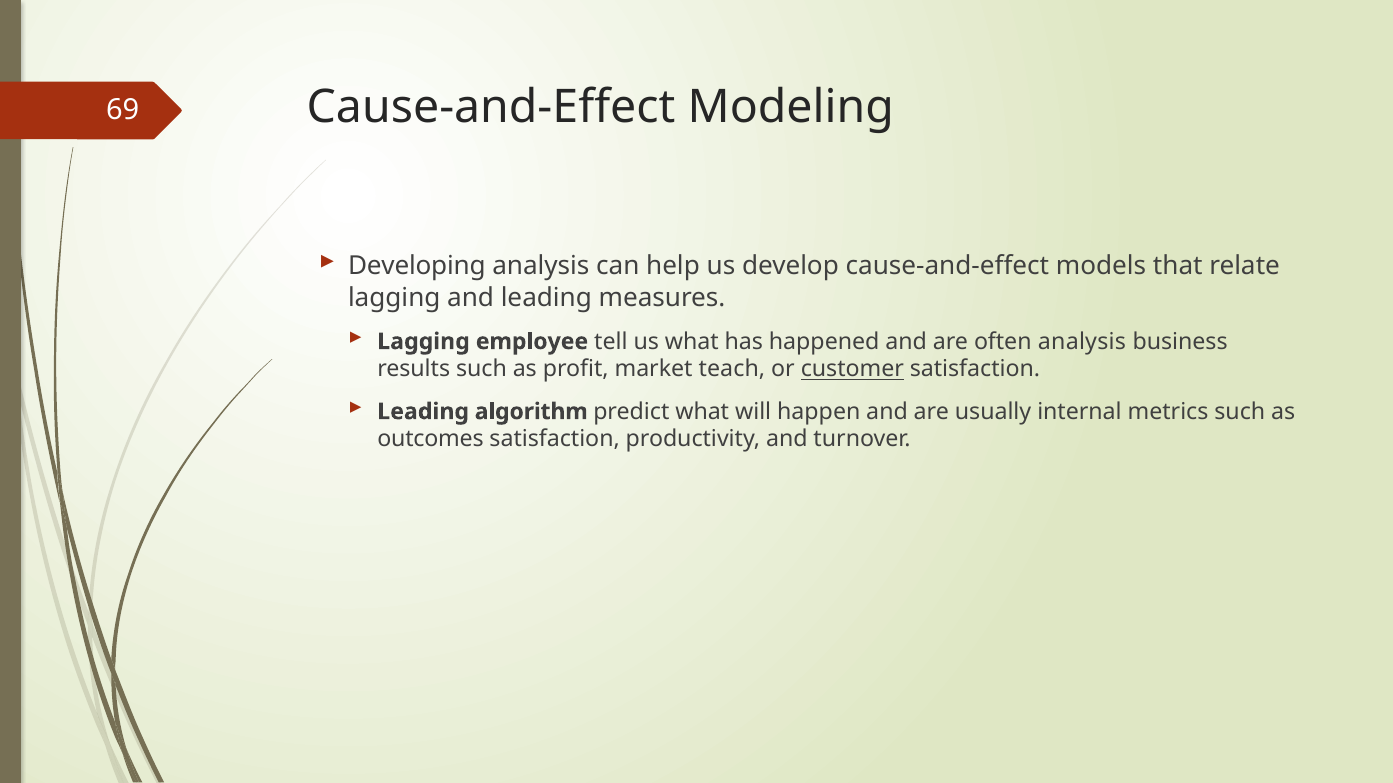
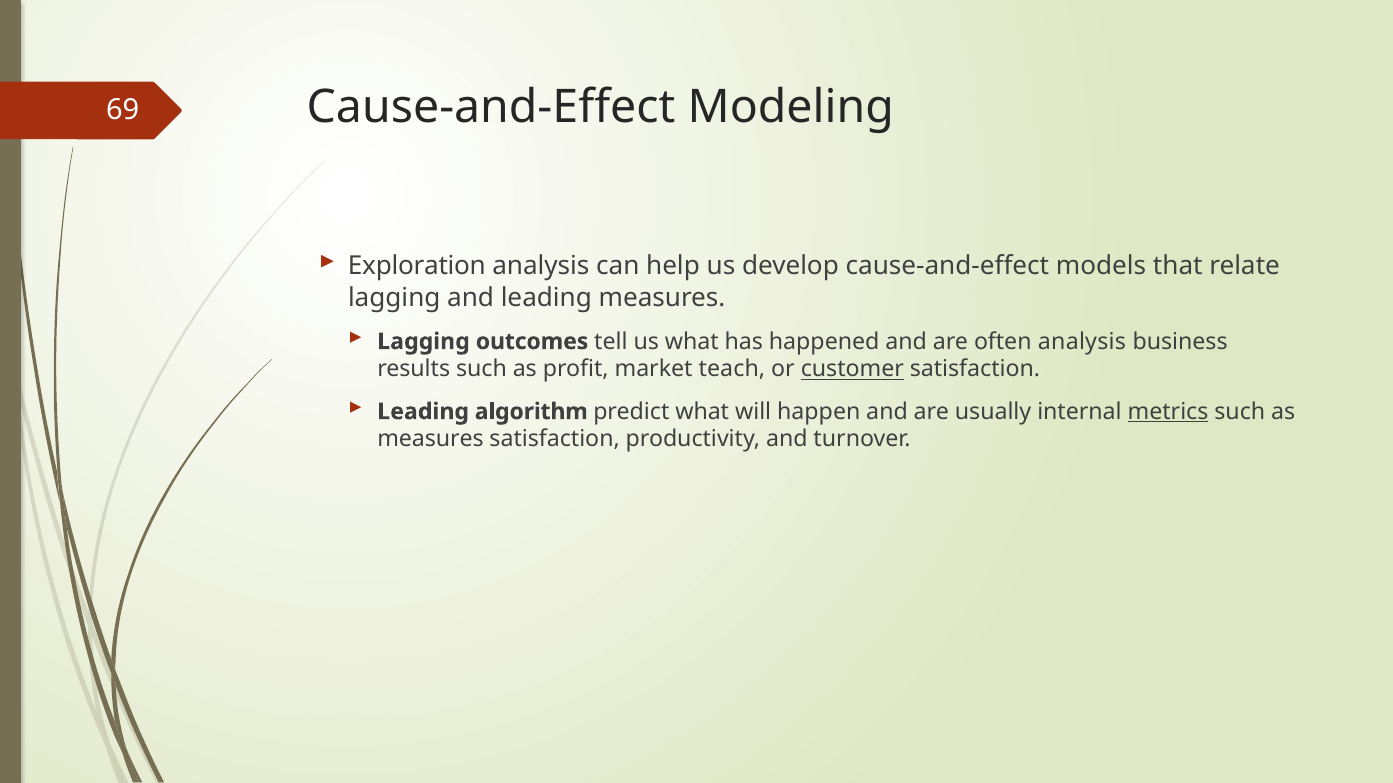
Developing: Developing -> Exploration
employee: employee -> outcomes
metrics underline: none -> present
outcomes at (431, 440): outcomes -> measures
